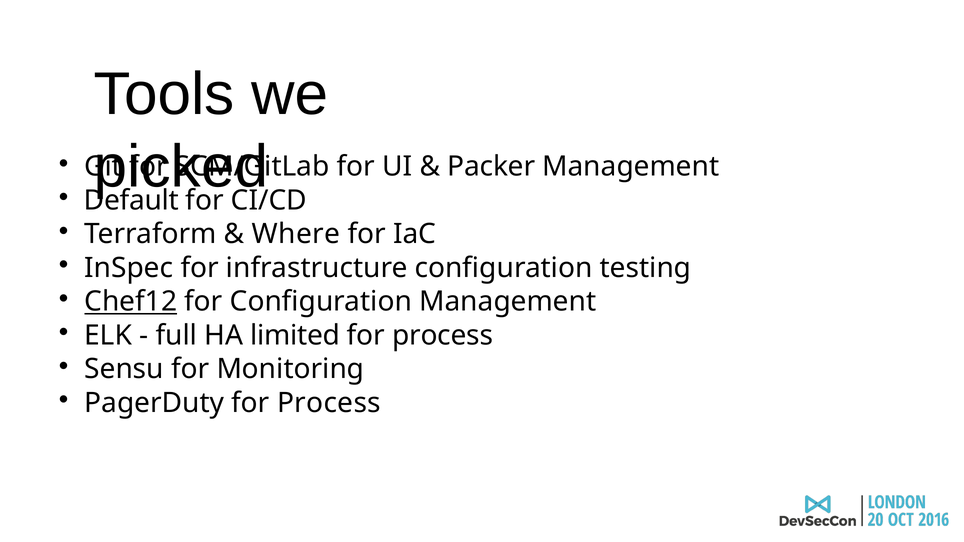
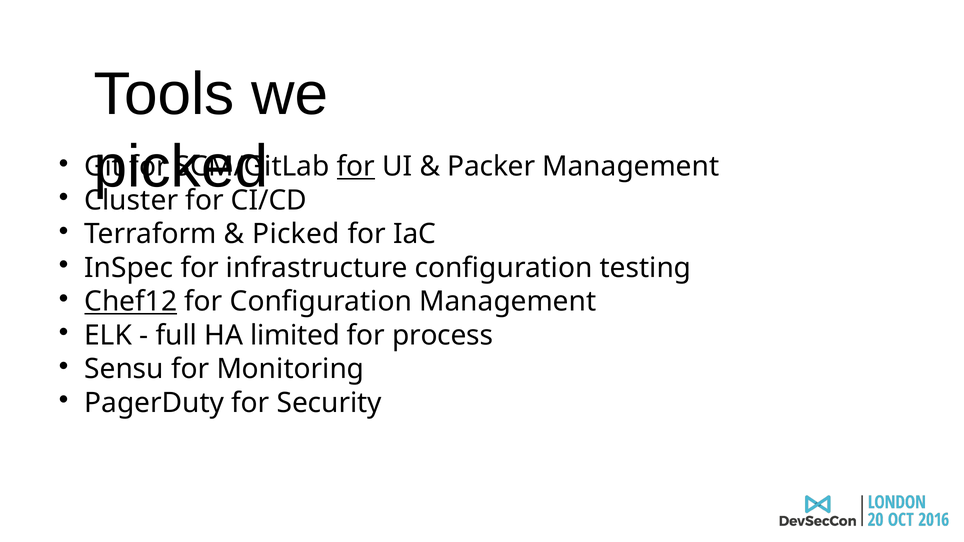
for at (356, 167) underline: none -> present
Default: Default -> Cluster
Where at (296, 234): Where -> Picked
PagerDuty for Process: Process -> Security
